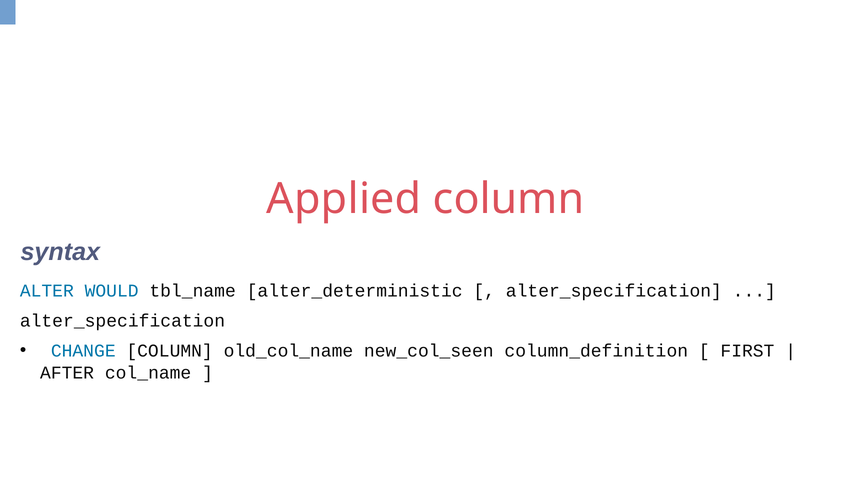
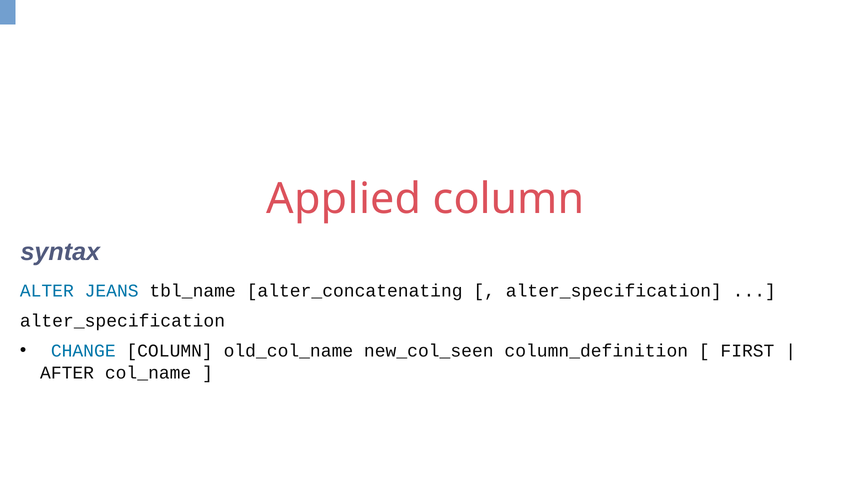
WOULD: WOULD -> JEANS
alter_deterministic: alter_deterministic -> alter_concatenating
